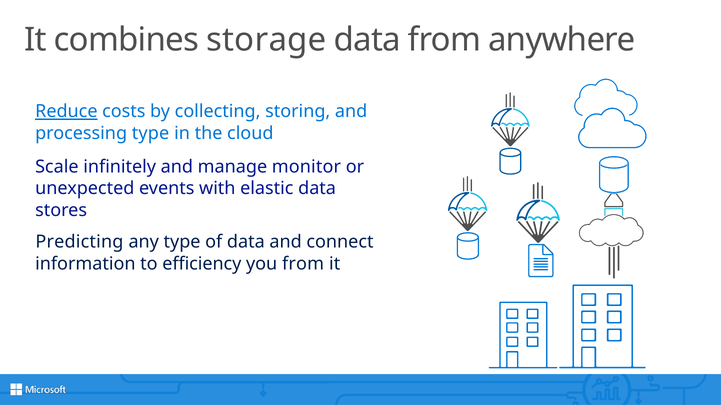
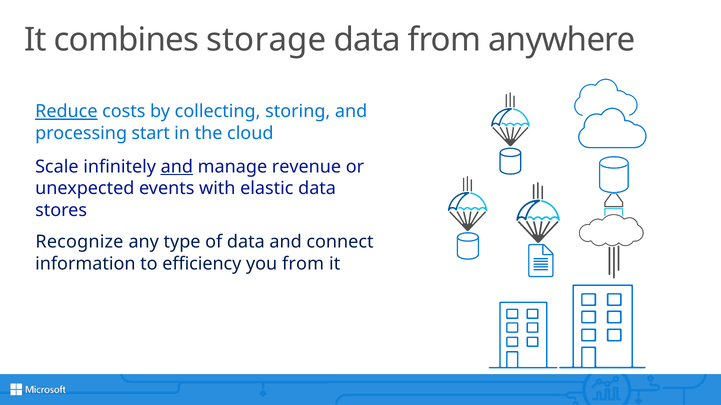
processing type: type -> start
and at (177, 167) underline: none -> present
monitor: monitor -> revenue
Predicting: Predicting -> Recognize
